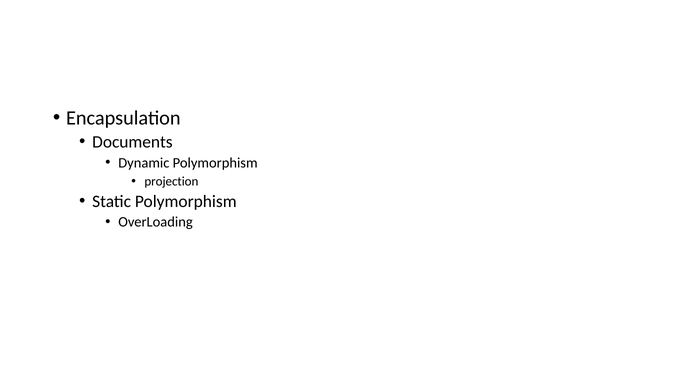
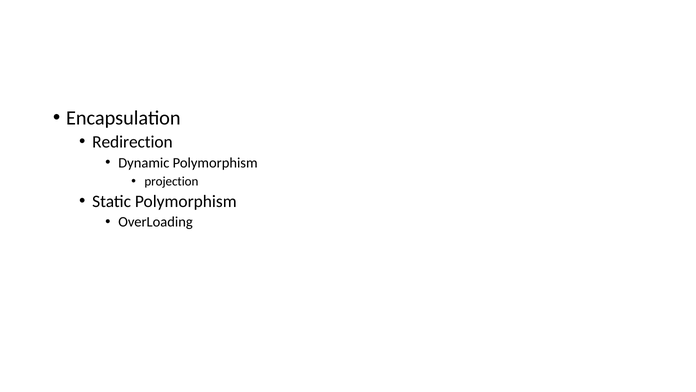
Documents: Documents -> Redirection
